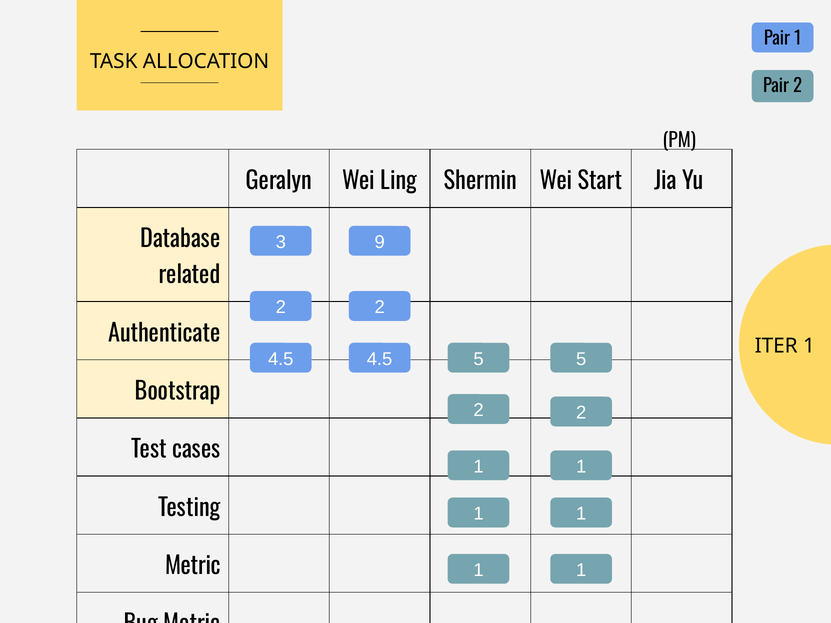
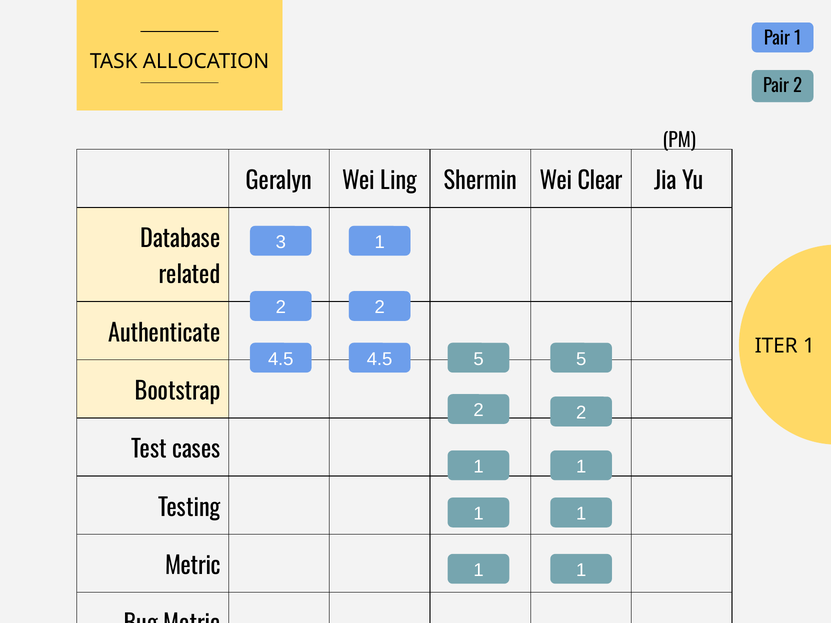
Start: Start -> Clear
3 9: 9 -> 1
